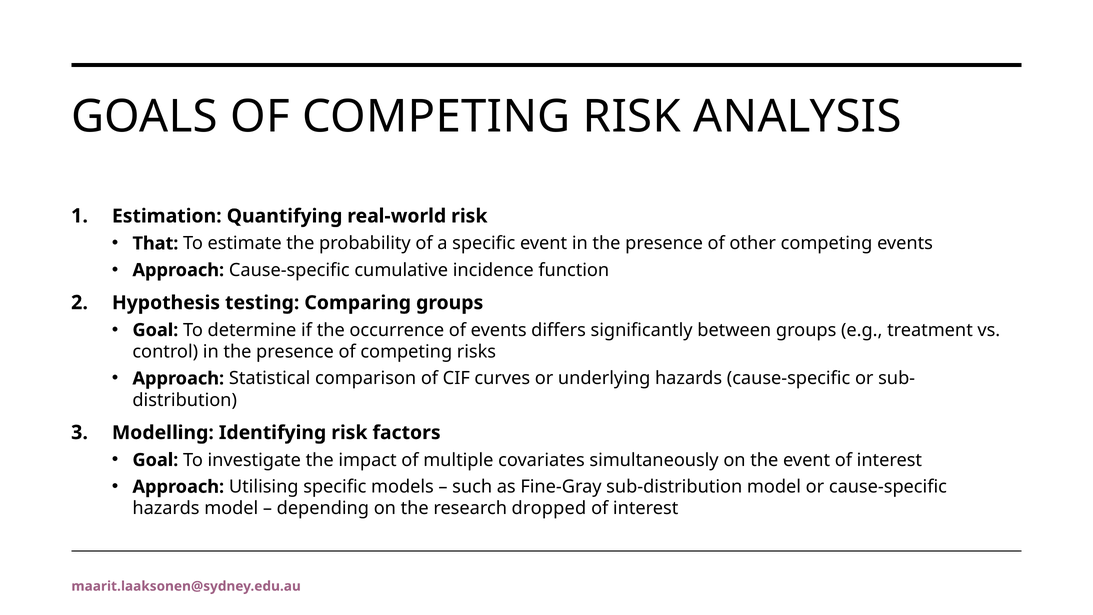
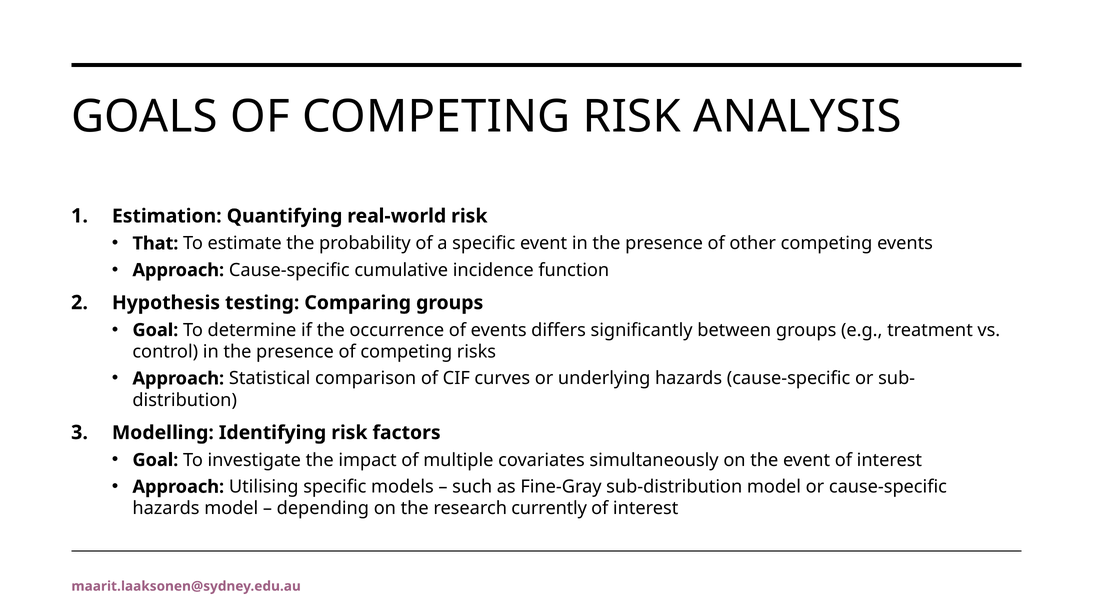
dropped: dropped -> currently
